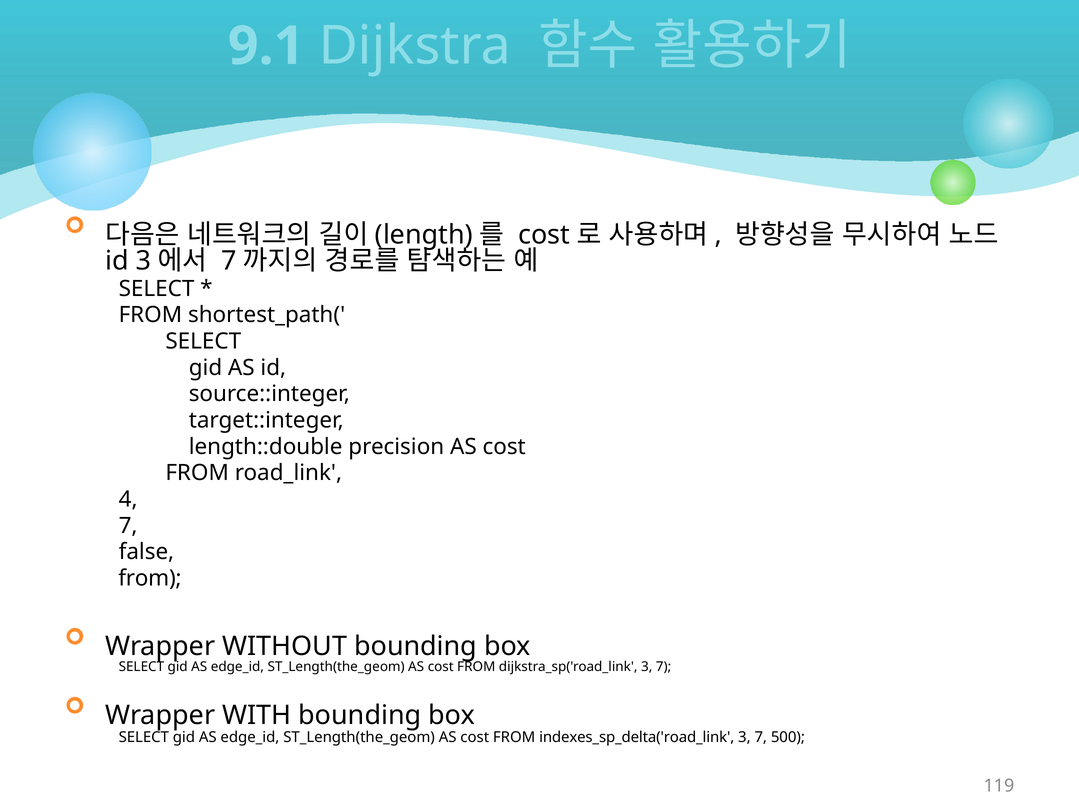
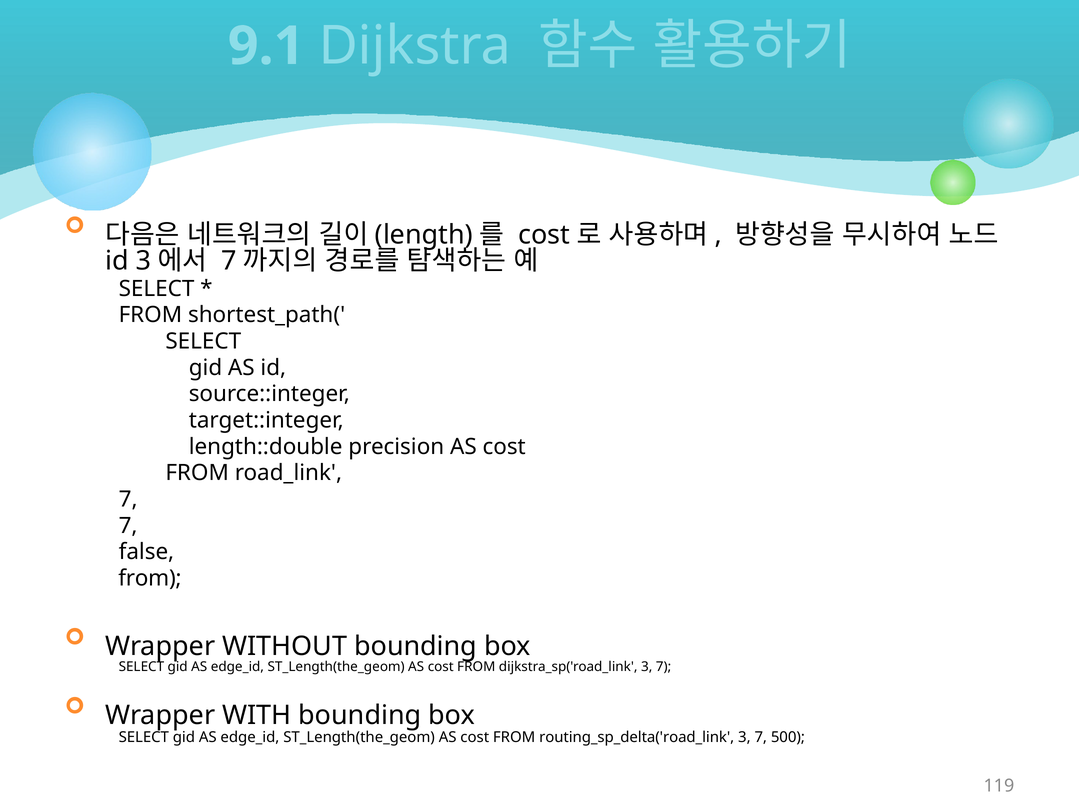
4 at (128, 499): 4 -> 7
indexes_sp_delta('road_link: indexes_sp_delta('road_link -> routing_sp_delta('road_link
